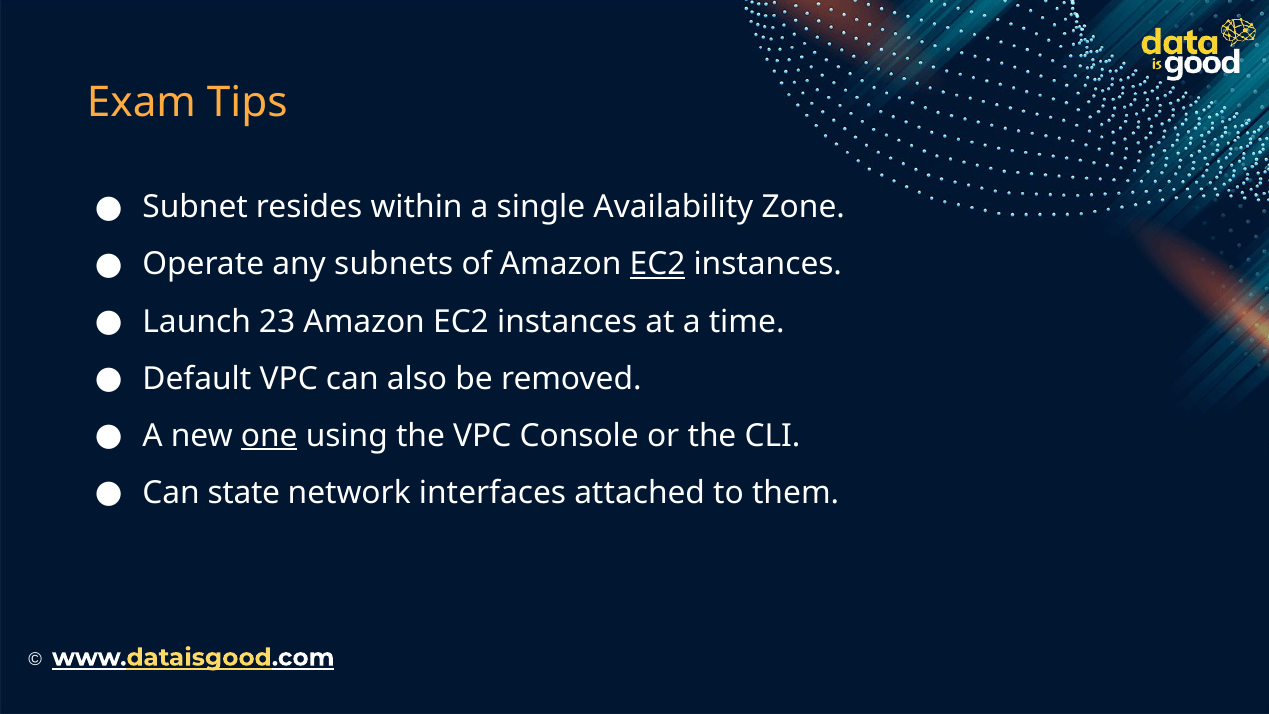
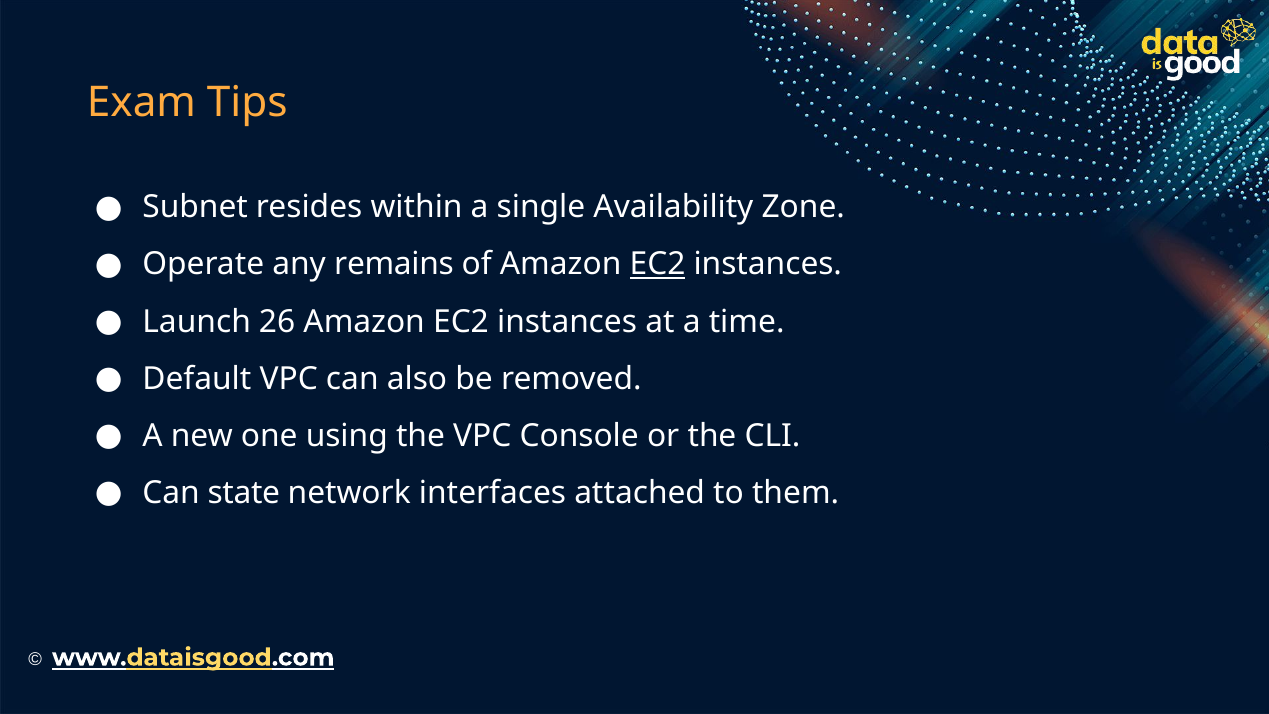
subnets: subnets -> remains
23: 23 -> 26
one underline: present -> none
